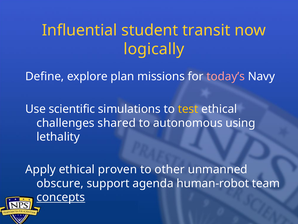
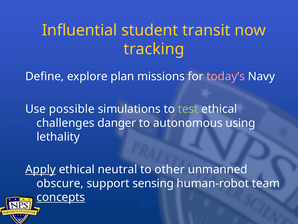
logically: logically -> tracking
scientific: scientific -> possible
test colour: yellow -> light green
shared: shared -> danger
Apply underline: none -> present
proven: proven -> neutral
agenda: agenda -> sensing
